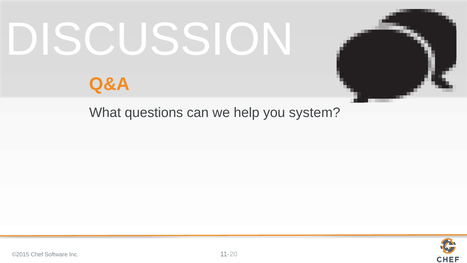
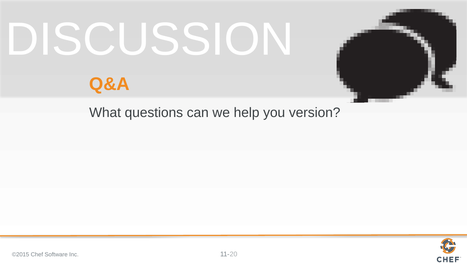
system: system -> version
